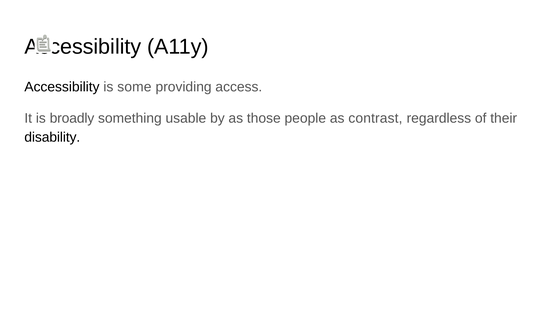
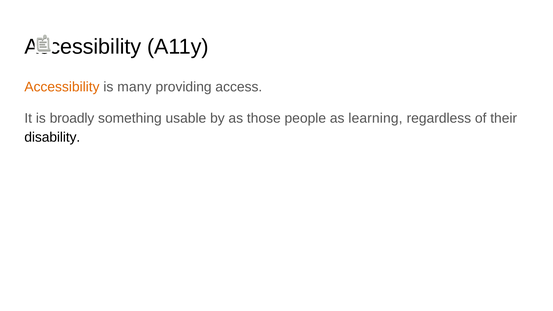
Accessibility at (62, 87) colour: black -> orange
some: some -> many
contrast: contrast -> learning
